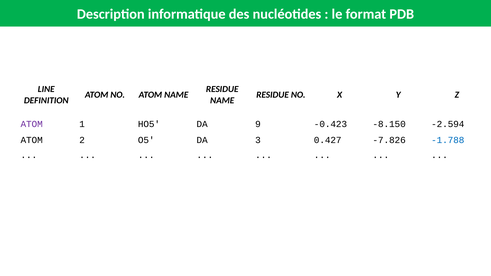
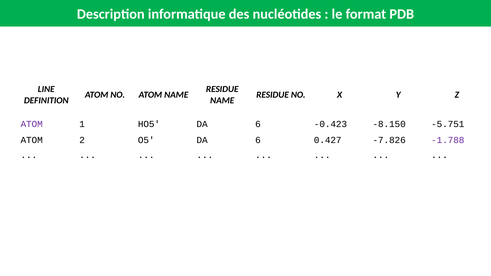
HO5 DA 9: 9 -> 6
-2.594: -2.594 -> -5.751
O5 DA 3: 3 -> 6
-1.788 colour: blue -> purple
